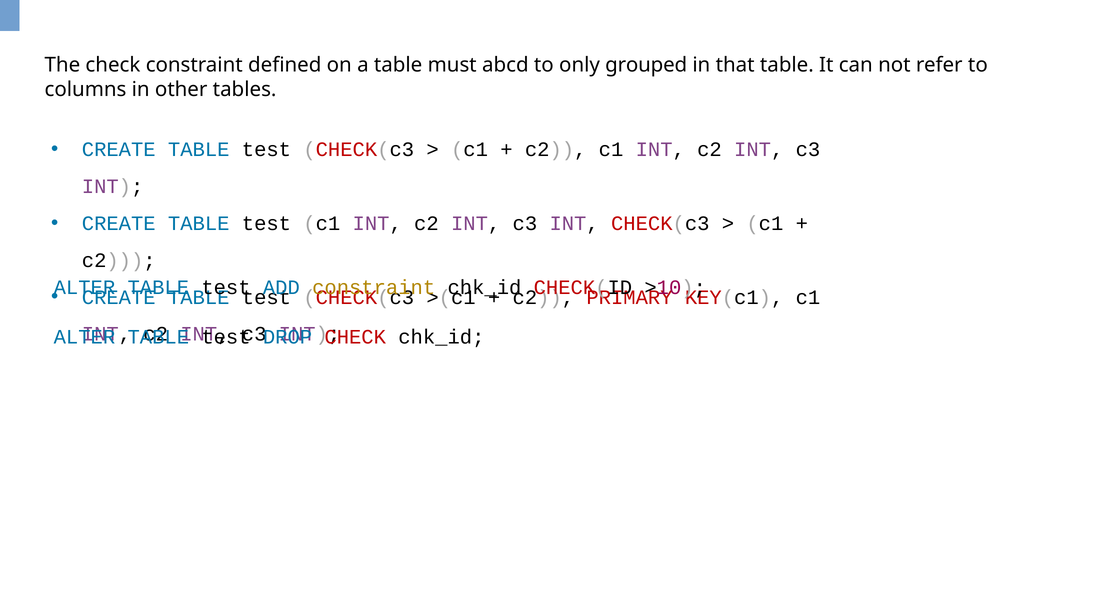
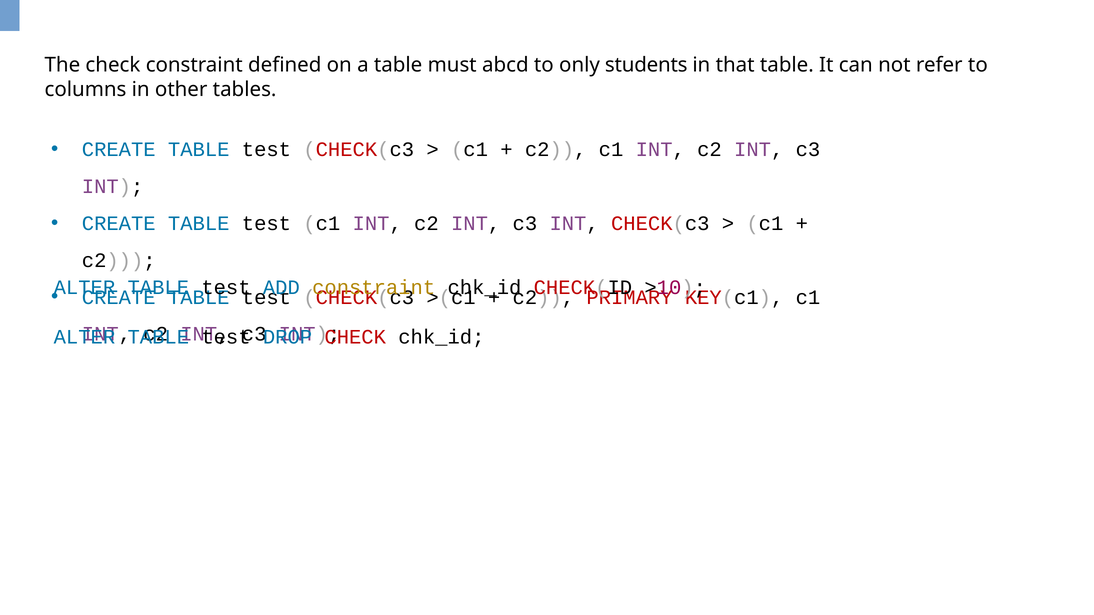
grouped: grouped -> students
